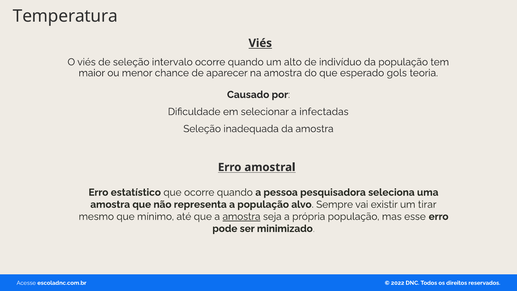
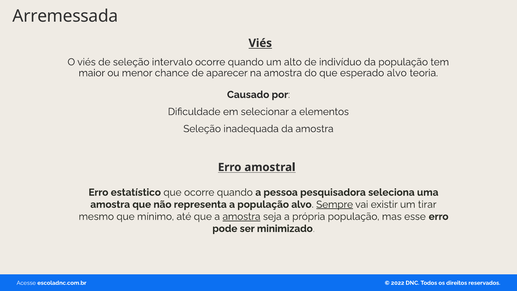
Temperatura: Temperatura -> Arremessada
esperado gols: gols -> alvo
infectadas: infectadas -> elementos
Sempre underline: none -> present
